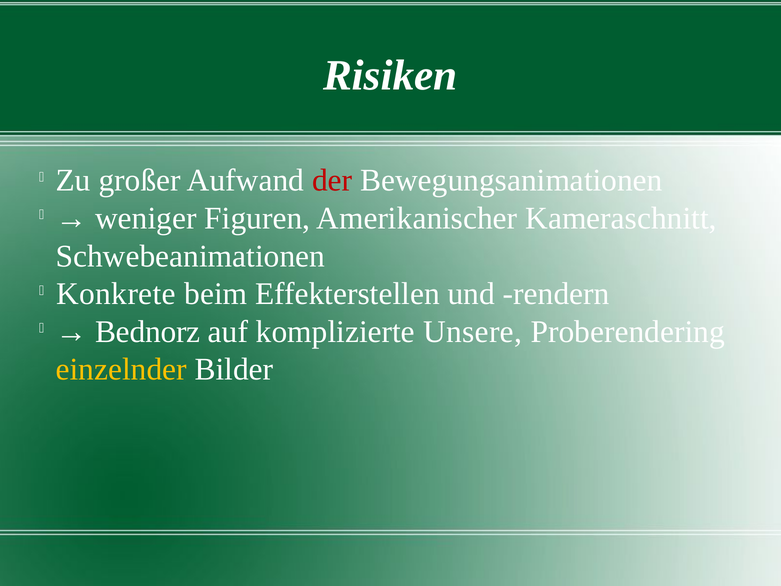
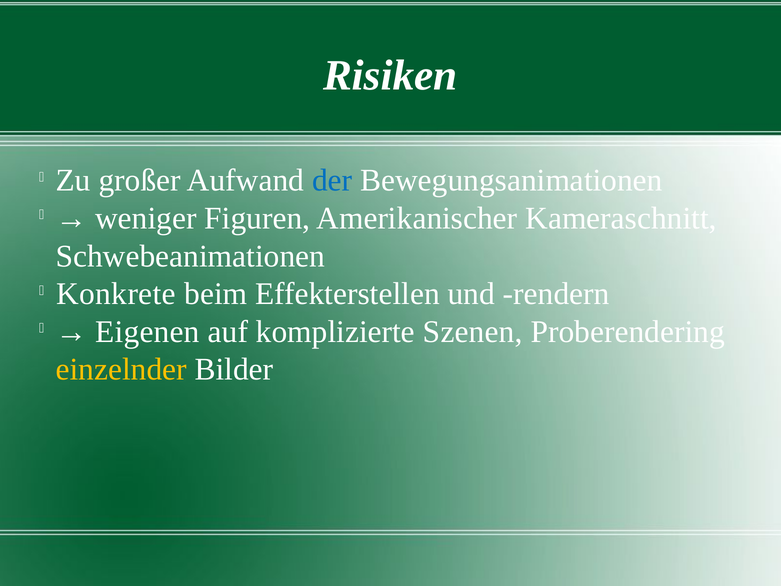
der colour: red -> blue
Bednorz: Bednorz -> Eigenen
Unsere: Unsere -> Szenen
